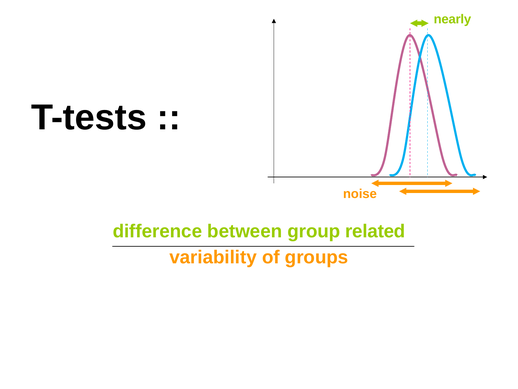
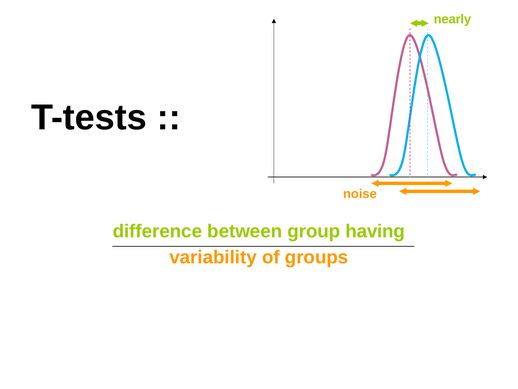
related: related -> having
